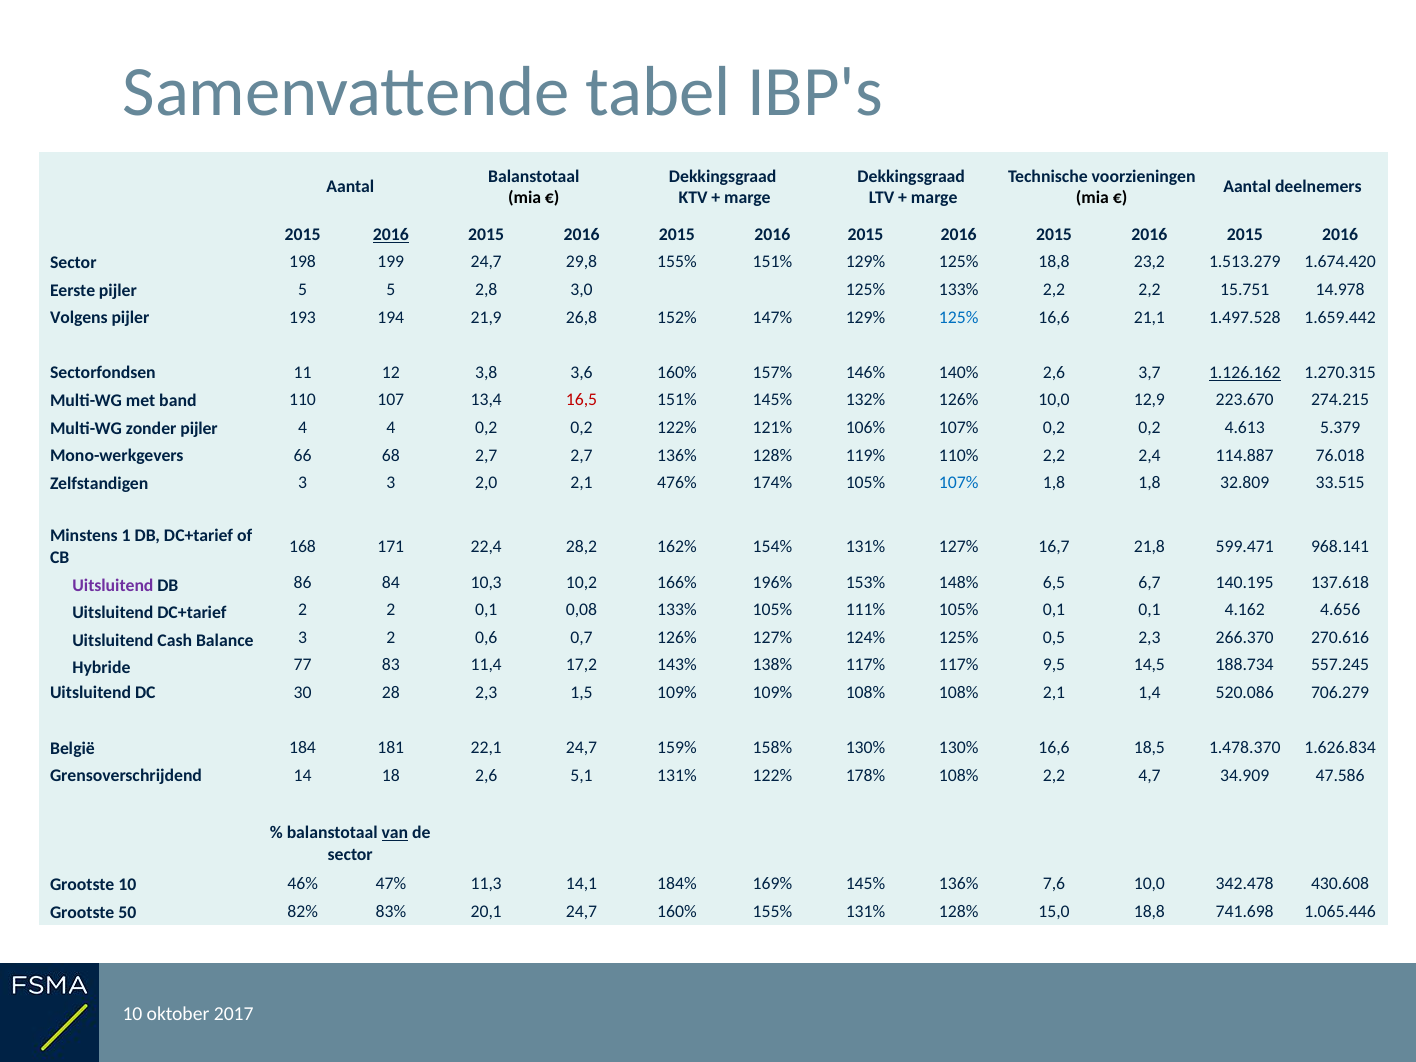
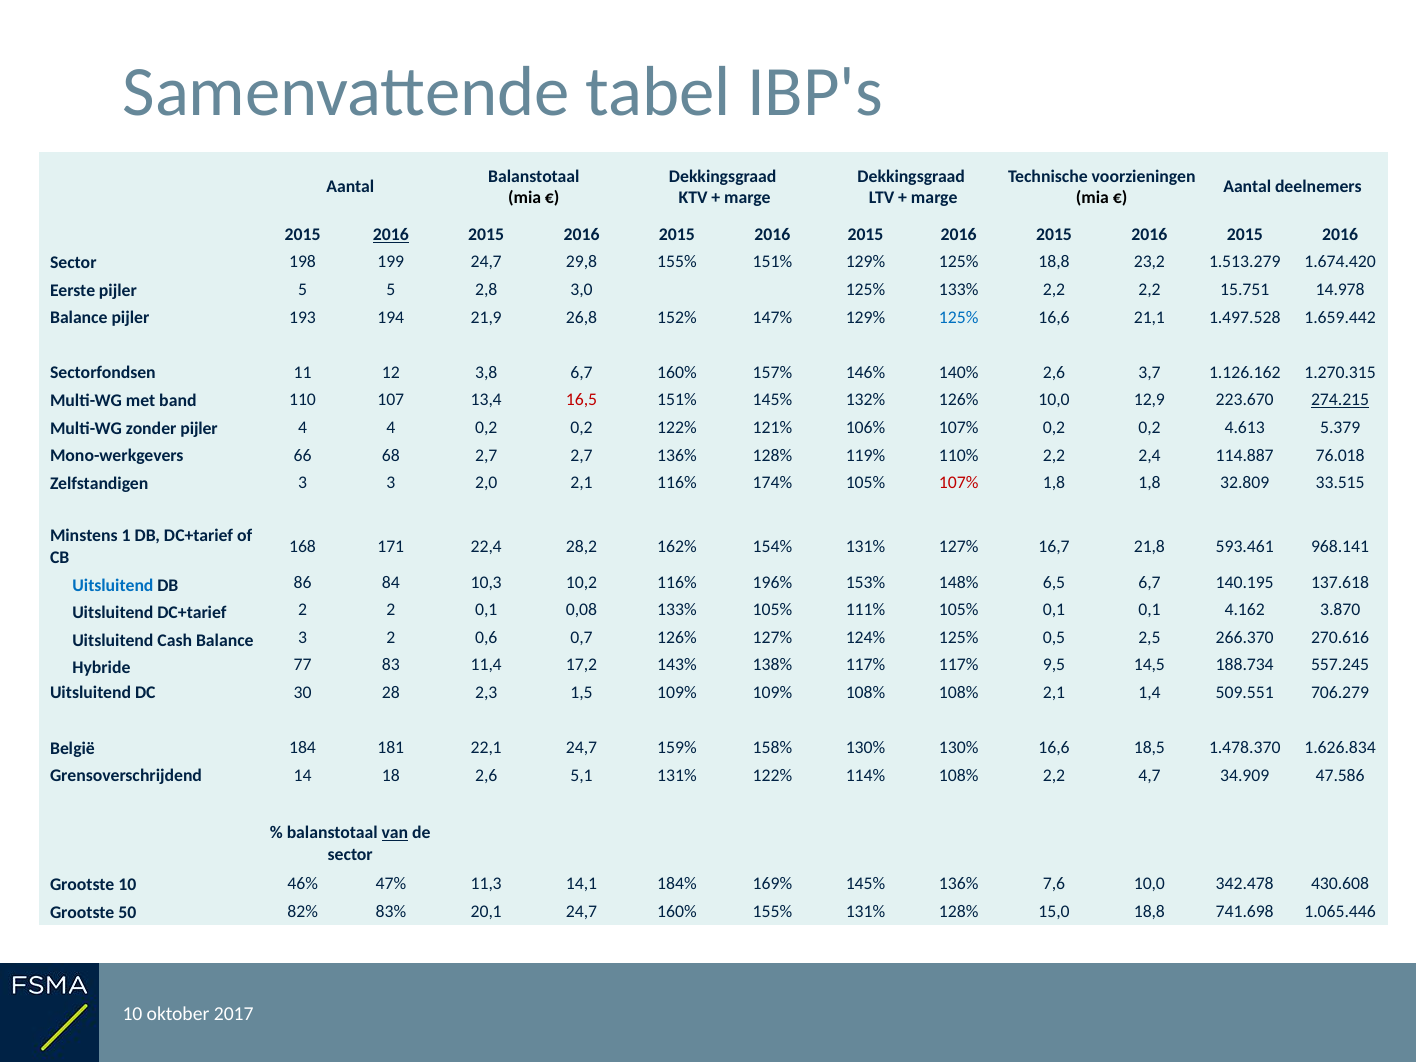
Volgens at (79, 318): Volgens -> Balance
3,8 3,6: 3,6 -> 6,7
1.126.162 underline: present -> none
274.215 underline: none -> present
2,1 476%: 476% -> 116%
107% at (959, 483) colour: blue -> red
599.471: 599.471 -> 593.461
Uitsluitend at (113, 585) colour: purple -> blue
10,2 166%: 166% -> 116%
4.656: 4.656 -> 3.870
0,5 2,3: 2,3 -> 2,5
520.086: 520.086 -> 509.551
178%: 178% -> 114%
